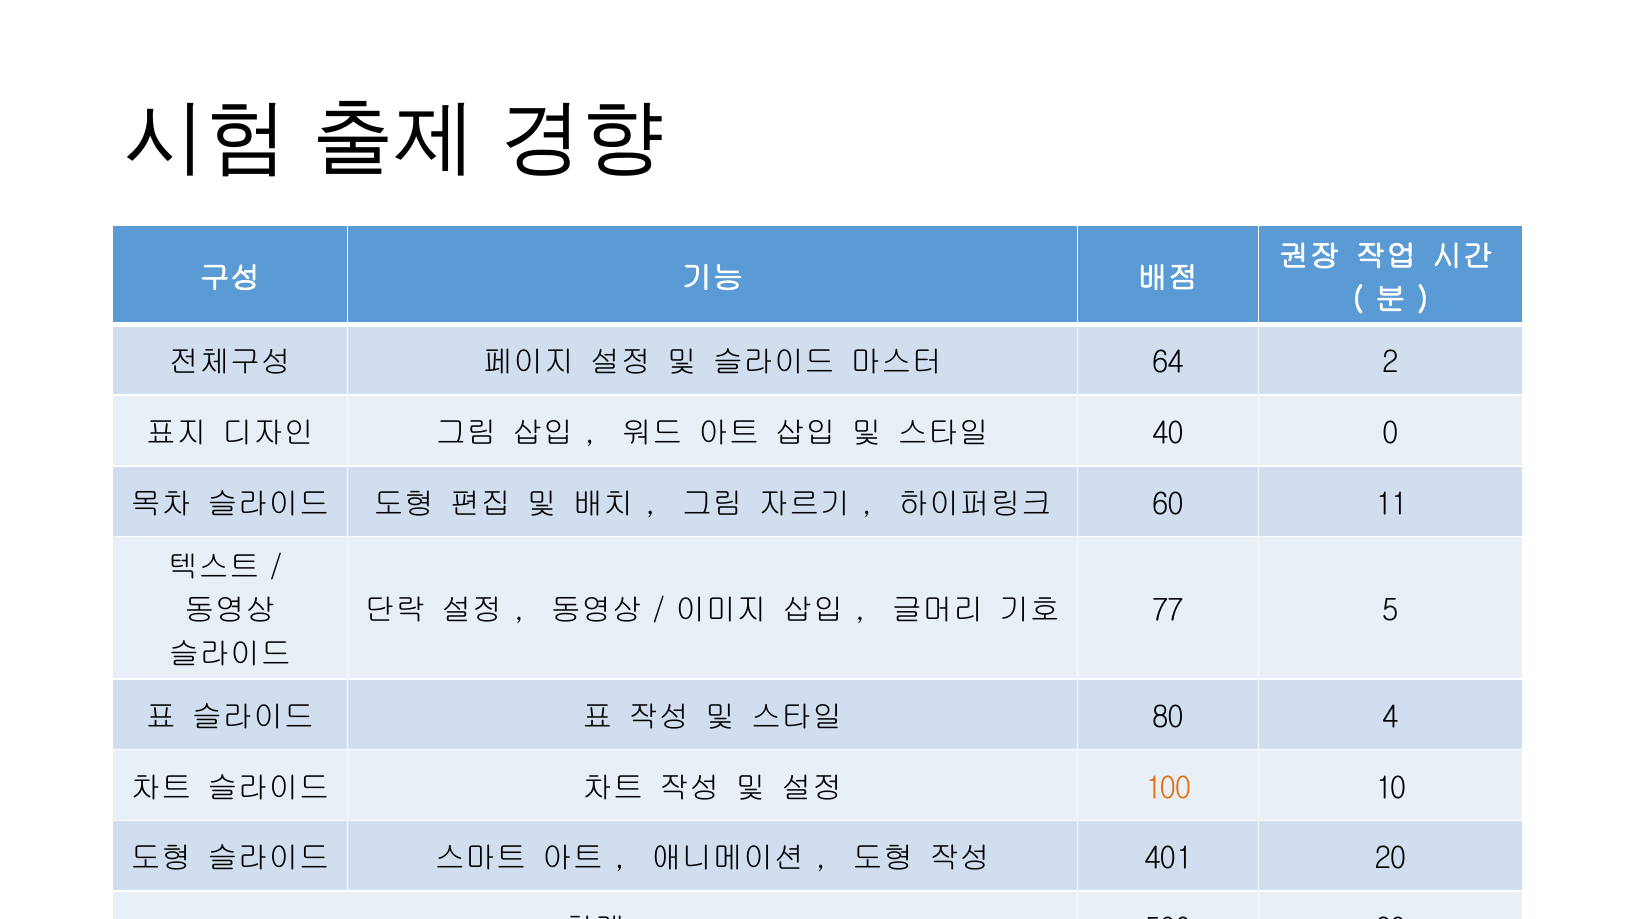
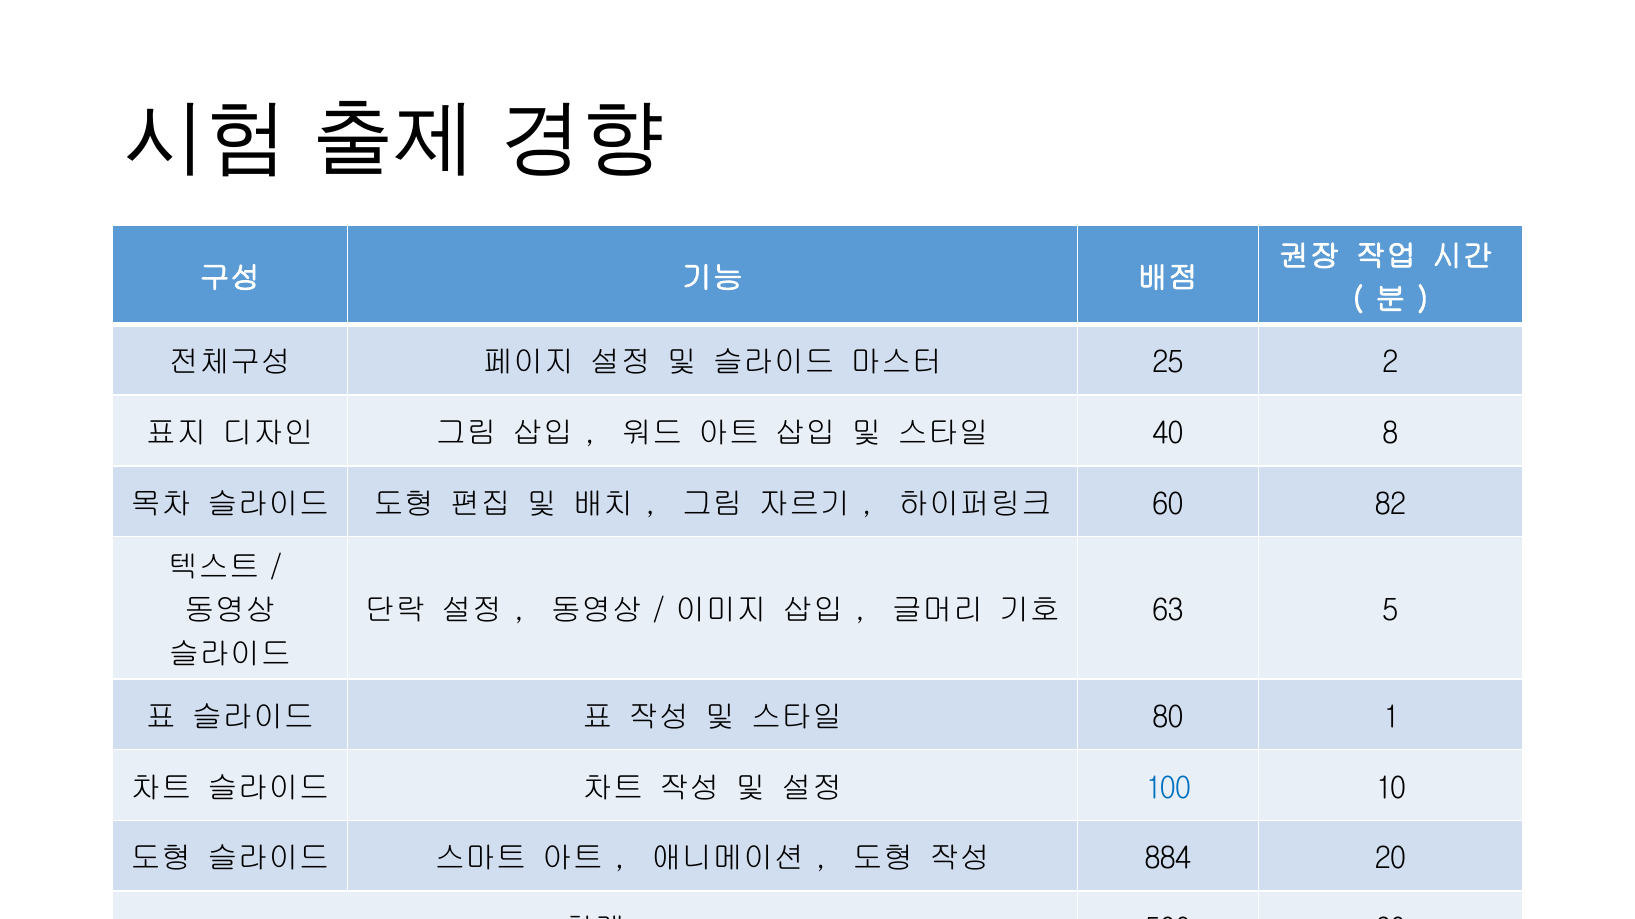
64: 64 -> 25
0: 0 -> 8
11: 11 -> 82
77: 77 -> 63
4: 4 -> 1
100 colour: orange -> blue
401: 401 -> 884
